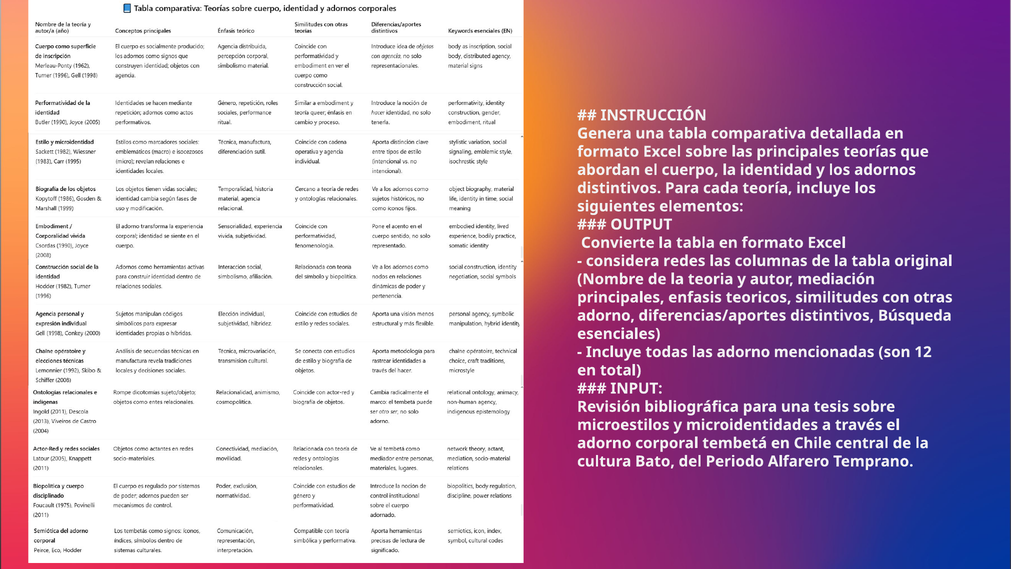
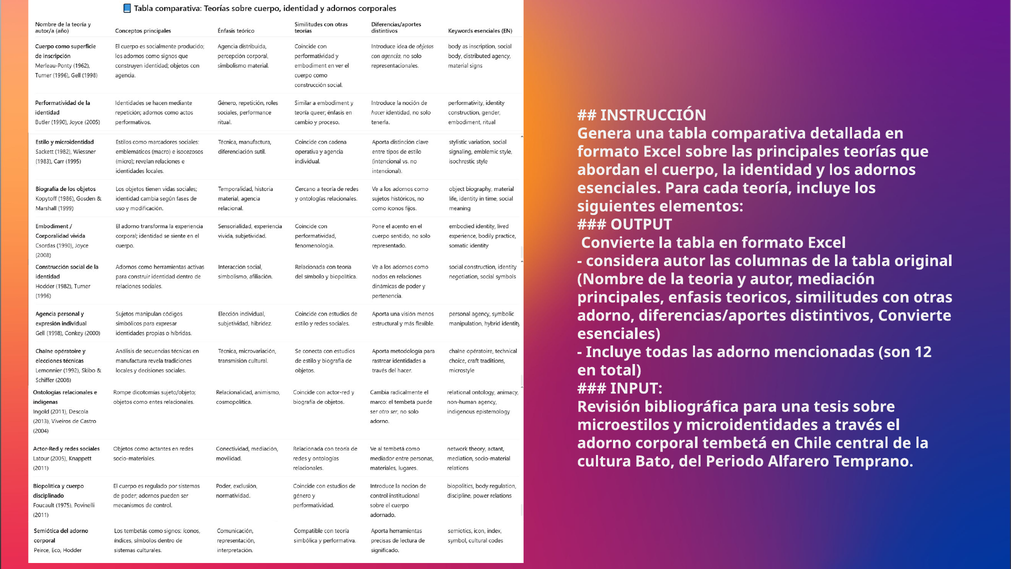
distintivos at (619, 188): distintivos -> esenciales
considera redes: redes -> autor
distintivos Búsqueda: Búsqueda -> Convierte
